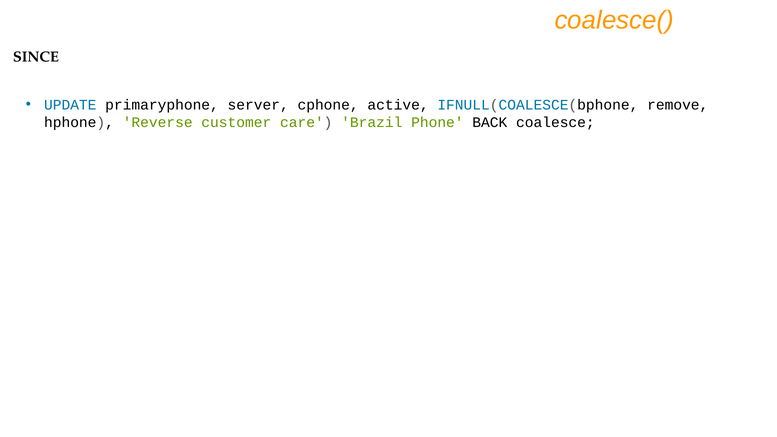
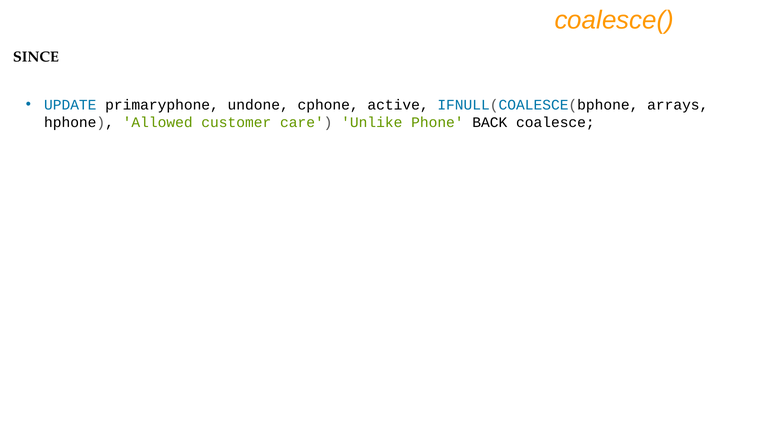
server: server -> undone
remove: remove -> arrays
Reverse: Reverse -> Allowed
Brazil: Brazil -> Unlike
